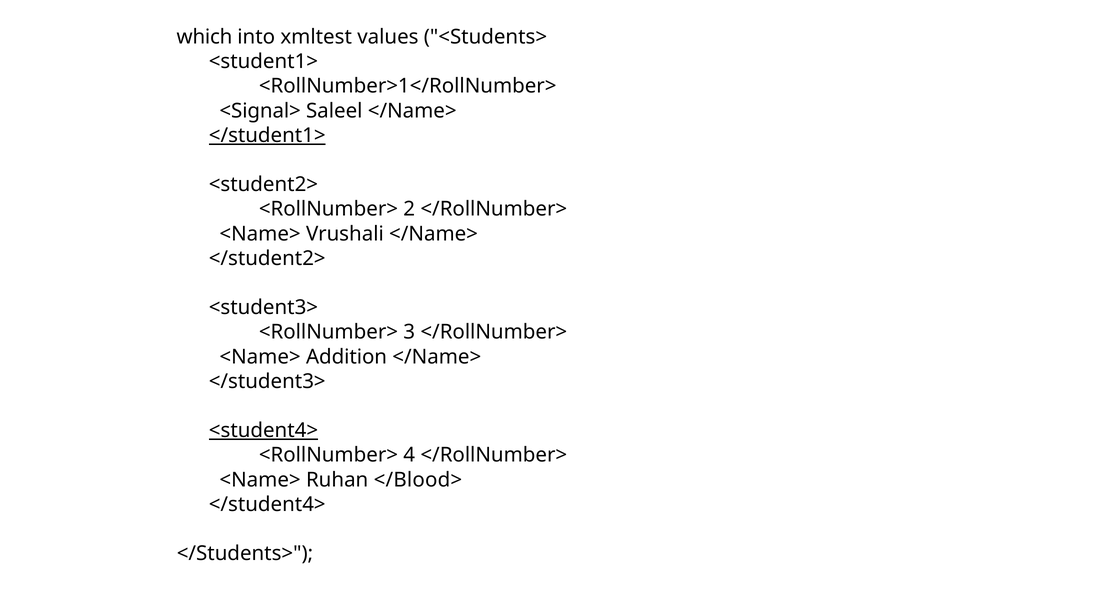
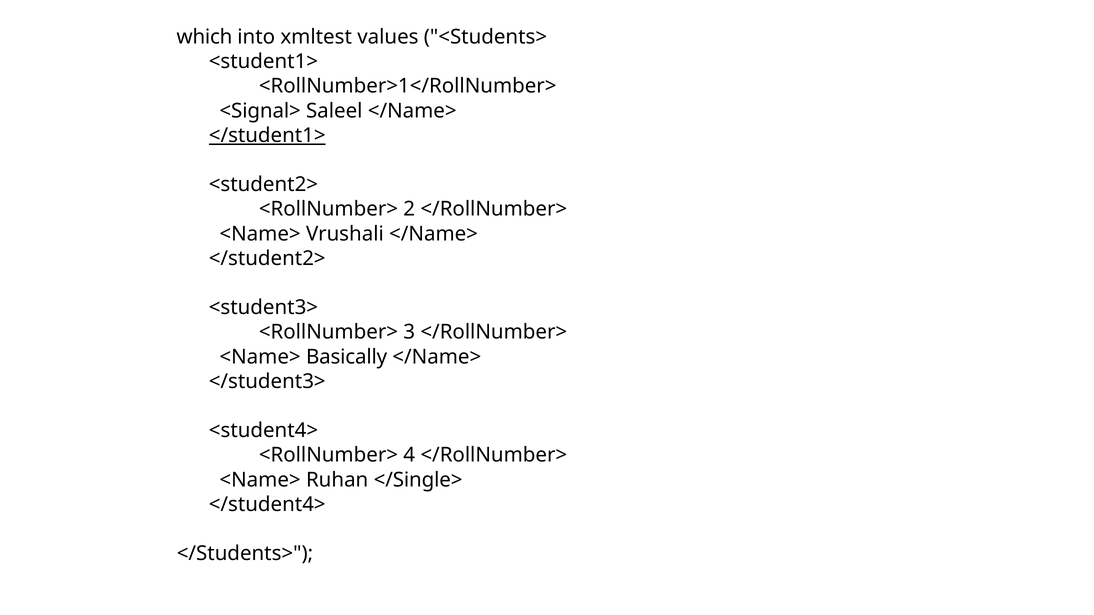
Addition: Addition -> Basically
<student4> underline: present -> none
</Blood>: </Blood> -> </Single>
